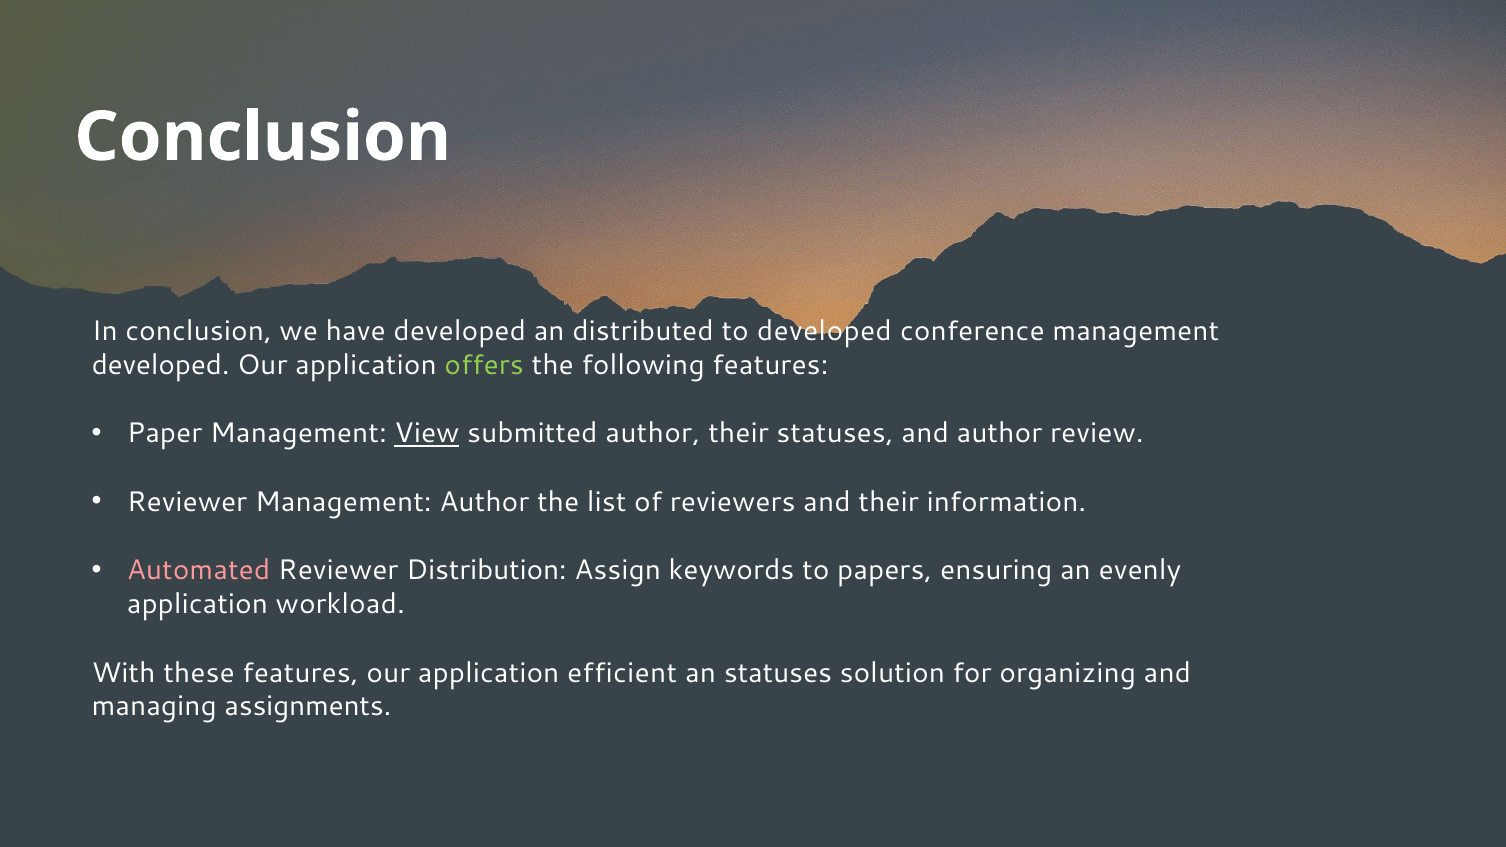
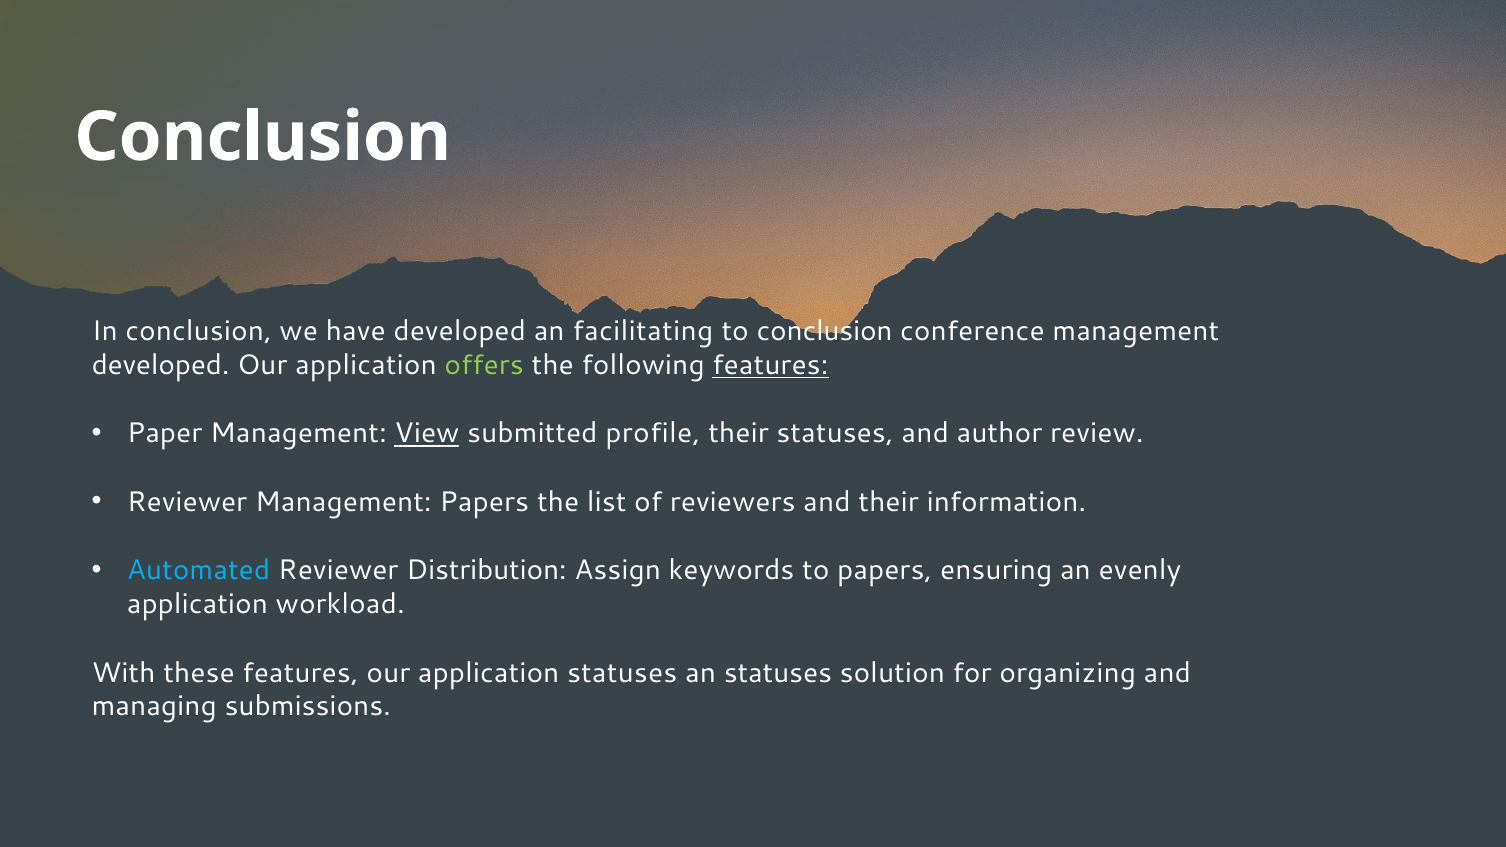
distributed: distributed -> facilitating
to developed: developed -> conclusion
features at (770, 365) underline: none -> present
submitted author: author -> profile
Management Author: Author -> Papers
Automated colour: pink -> light blue
application efficient: efficient -> statuses
assignments: assignments -> submissions
